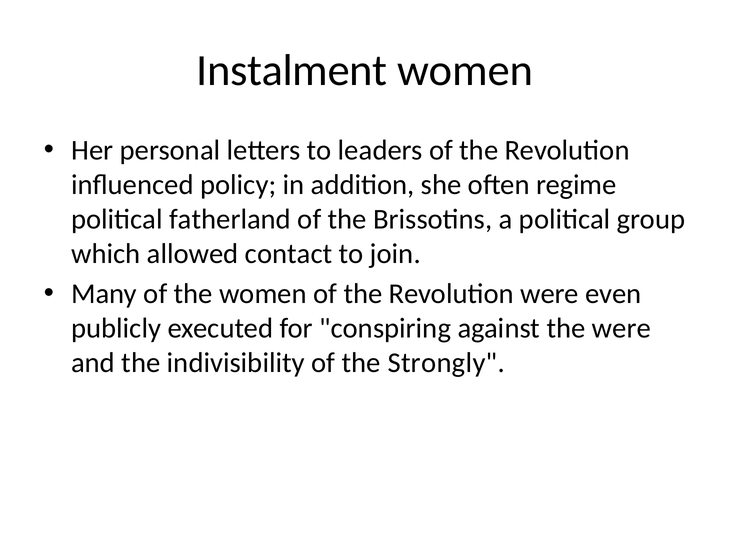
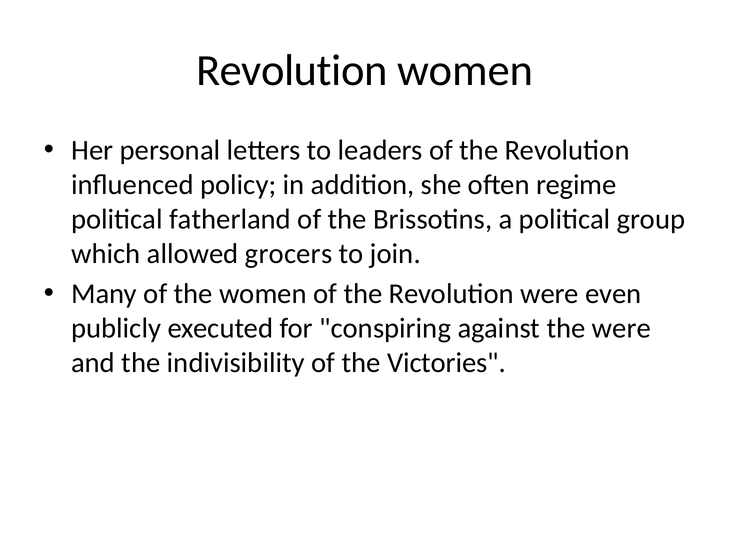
Instalment at (292, 71): Instalment -> Revolution
contact: contact -> grocers
Strongly: Strongly -> Victories
